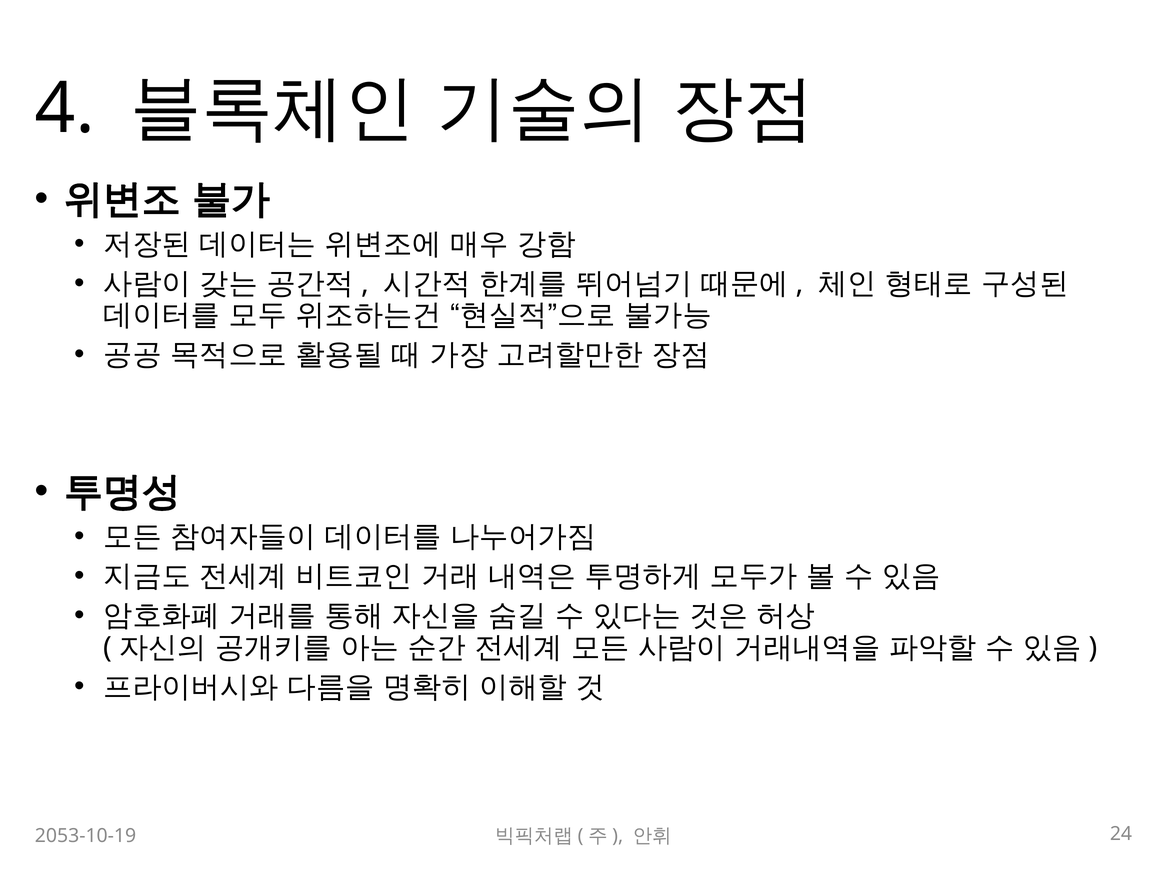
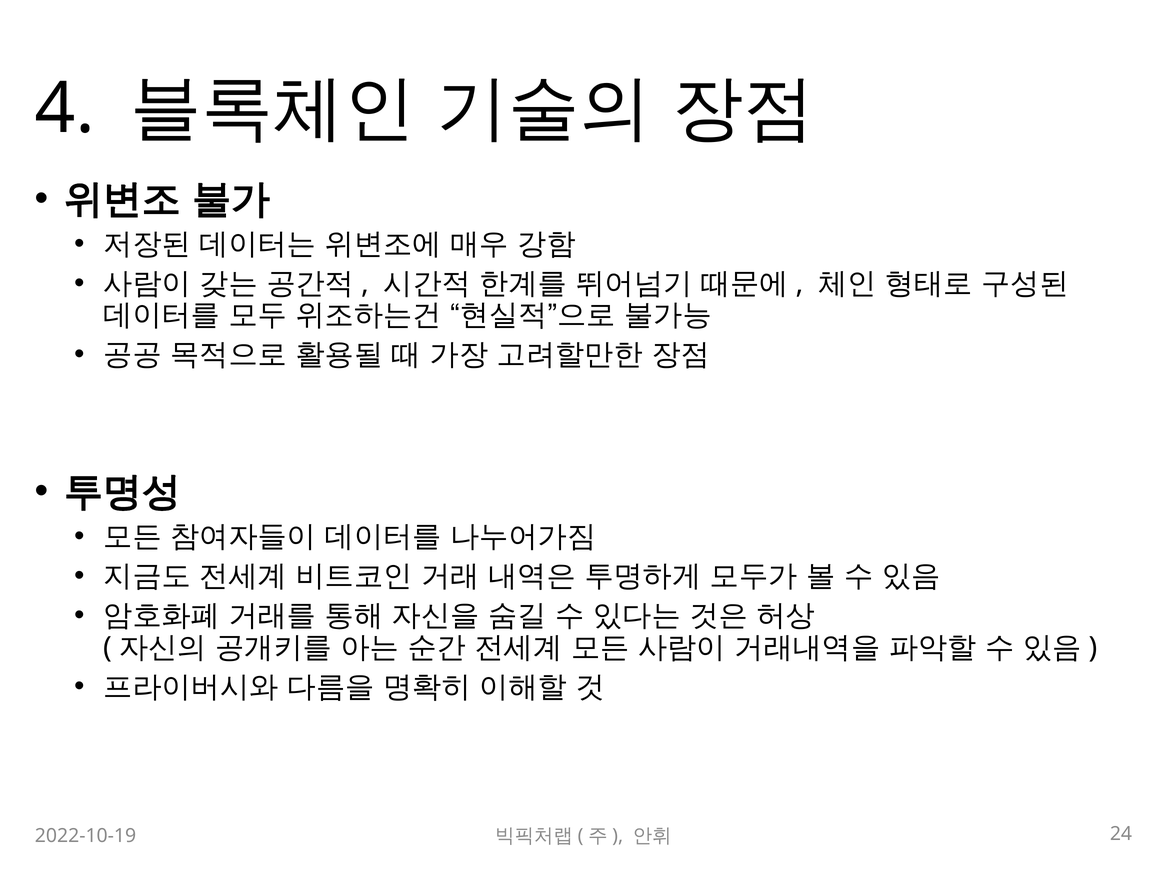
2053-10-19: 2053-10-19 -> 2022-10-19
